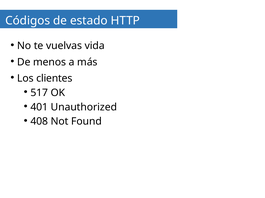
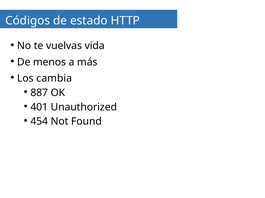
clientes: clientes -> cambia
517: 517 -> 887
408: 408 -> 454
